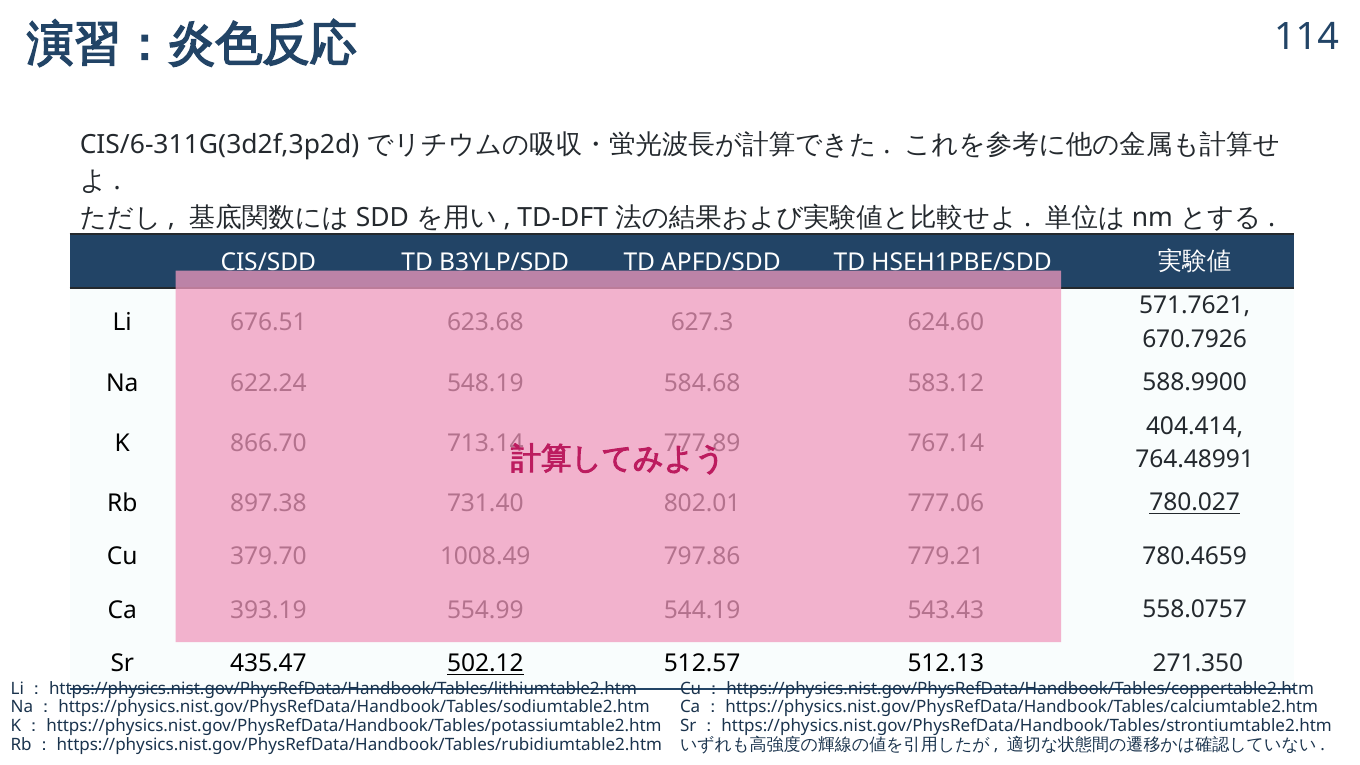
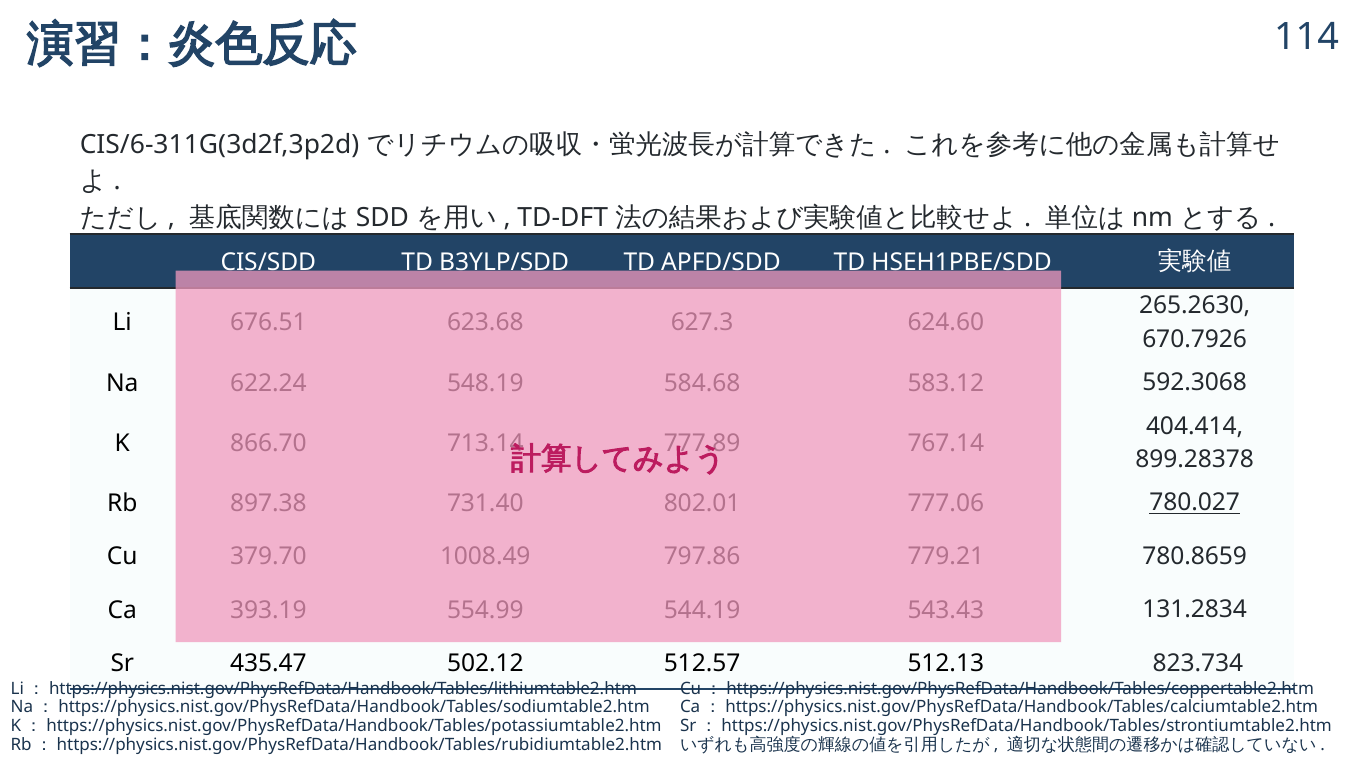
571.7621: 571.7621 -> 265.2630
588.9900: 588.9900 -> 592.3068
764.48991: 764.48991 -> 899.28378
780.4659: 780.4659 -> 780.8659
558.0757: 558.0757 -> 131.2834
502.12 underline: present -> none
271.350: 271.350 -> 823.734
